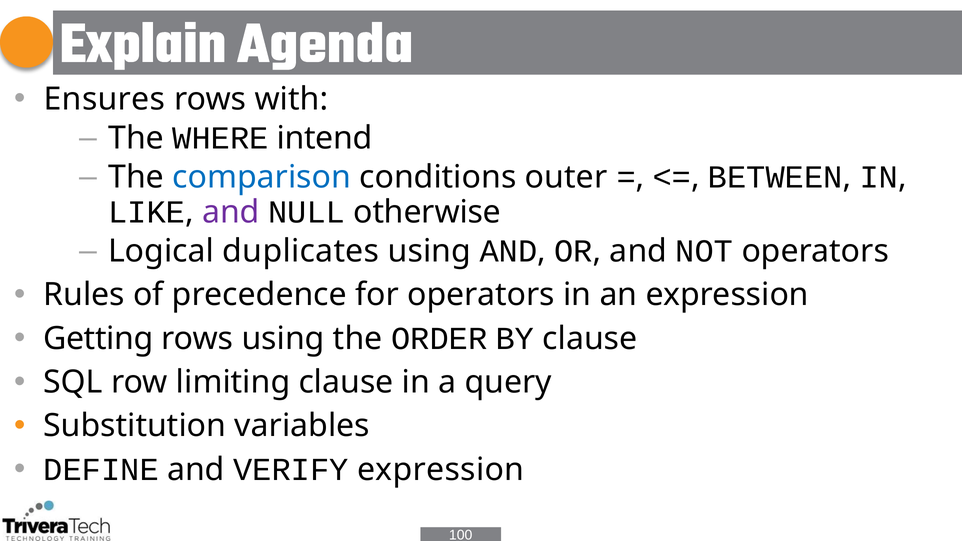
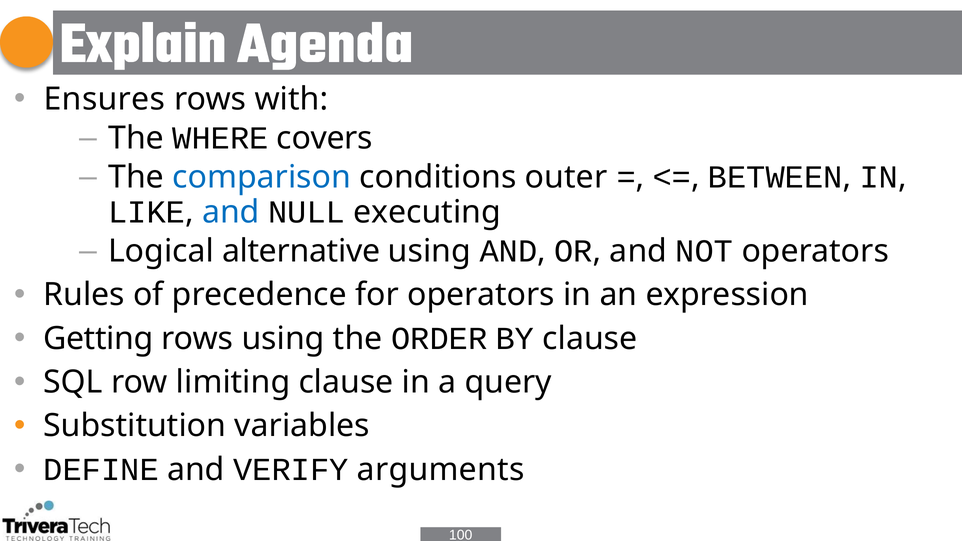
intend: intend -> covers
and at (231, 212) colour: purple -> blue
otherwise: otherwise -> executing
duplicates: duplicates -> alternative
VERIFY expression: expression -> arguments
